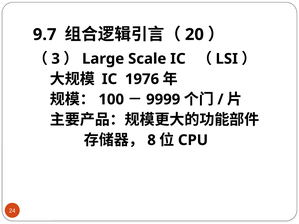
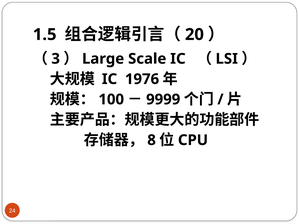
9.7: 9.7 -> 1.5
